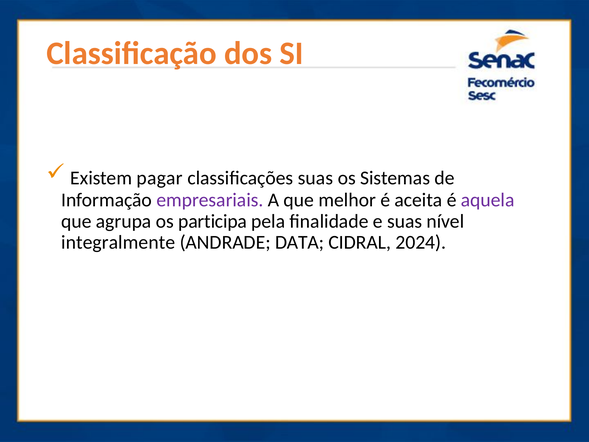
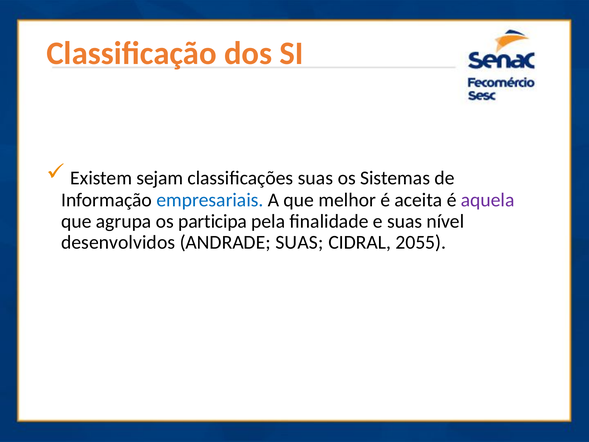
pagar: pagar -> sejam
empresariais colour: purple -> blue
integralmente: integralmente -> desenvolvidos
ANDRADE DATA: DATA -> SUAS
2024: 2024 -> 2055
